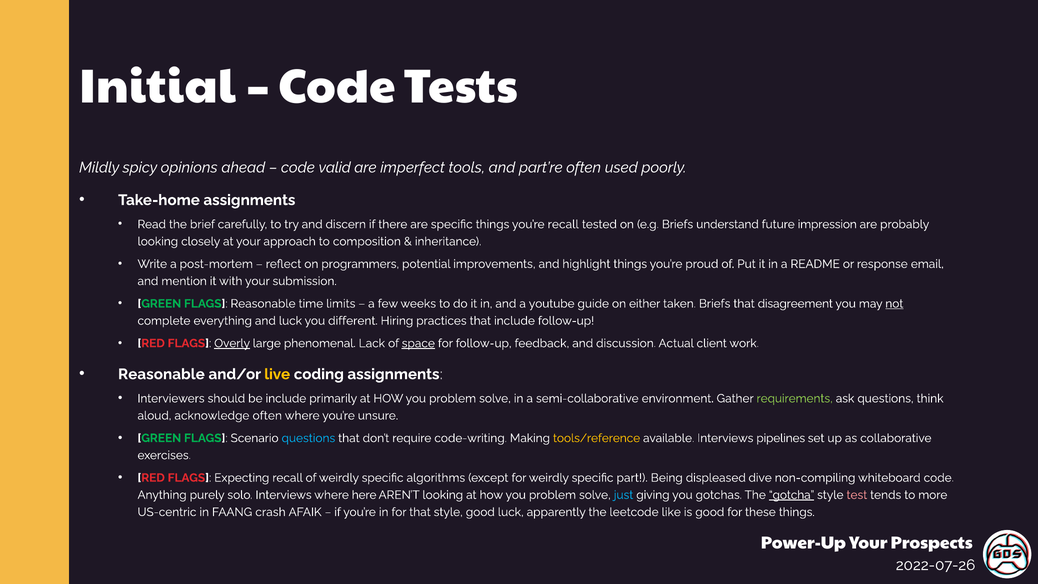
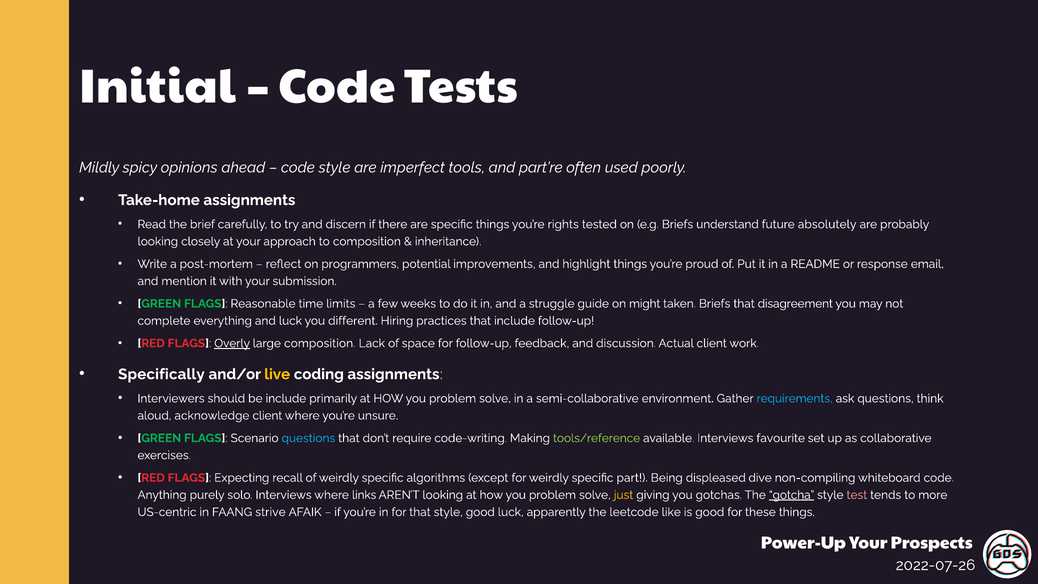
code valid: valid -> style
you’re recall: recall -> rights
impression: impression -> absolutely
youtube: youtube -> struggle
either: either -> might
not underline: present -> none
large phenomenal: phenomenal -> composition
space underline: present -> none
Reasonable at (161, 374): Reasonable -> Specifically
requirements colour: light green -> light blue
acknowledge often: often -> client
tools/reference colour: yellow -> light green
pipelines: pipelines -> favourite
here: here -> links
just colour: light blue -> yellow
crash: crash -> strive
